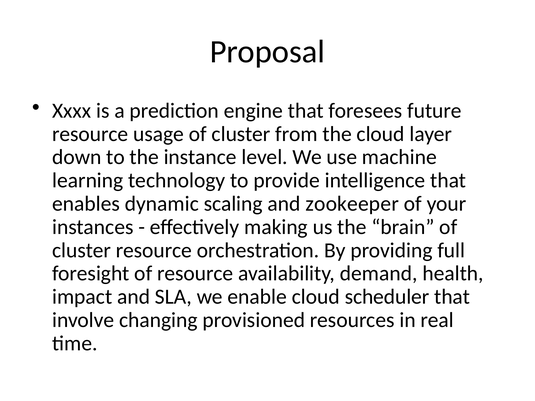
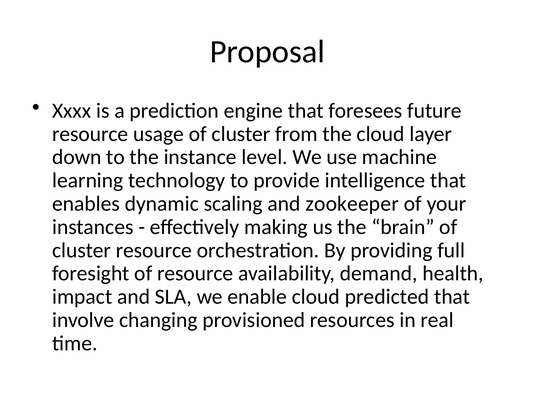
scheduler: scheduler -> predicted
